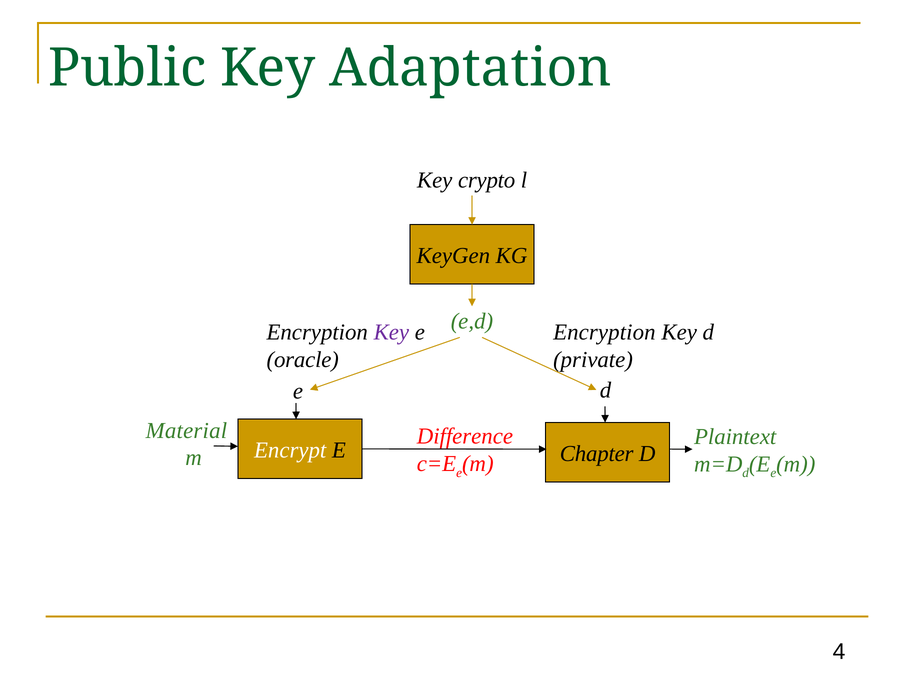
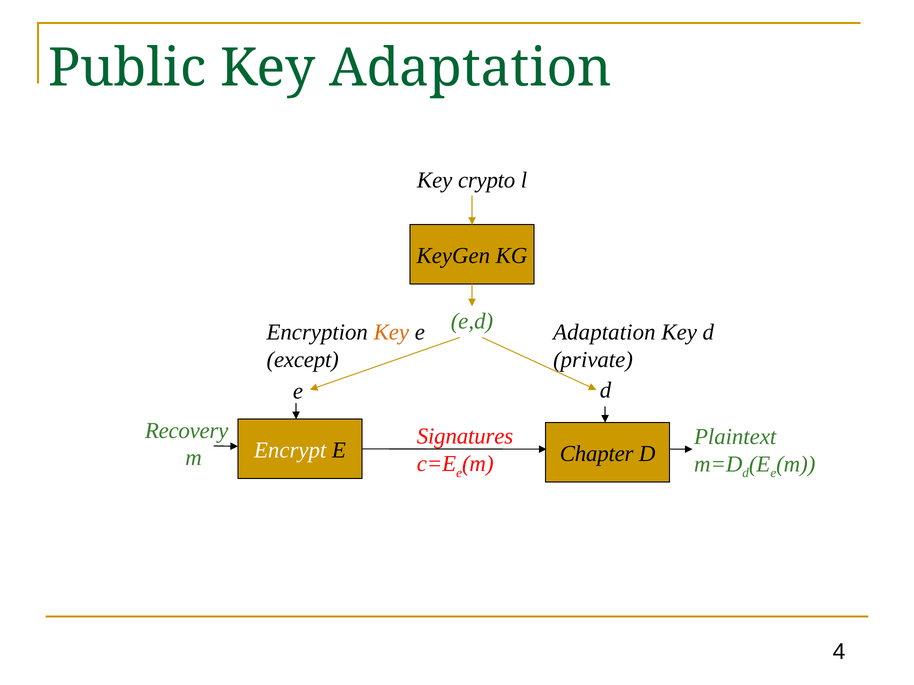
Key at (391, 332) colour: purple -> orange
Encryption at (604, 332): Encryption -> Adaptation
oracle: oracle -> except
Material: Material -> Recovery
Difference: Difference -> Signatures
